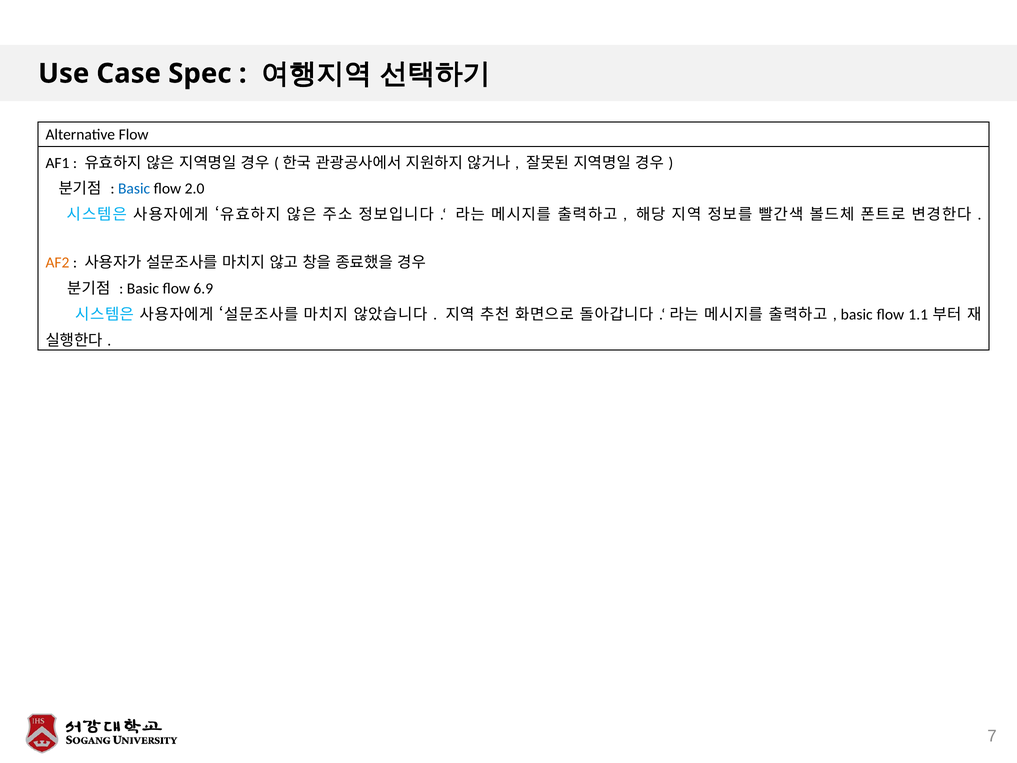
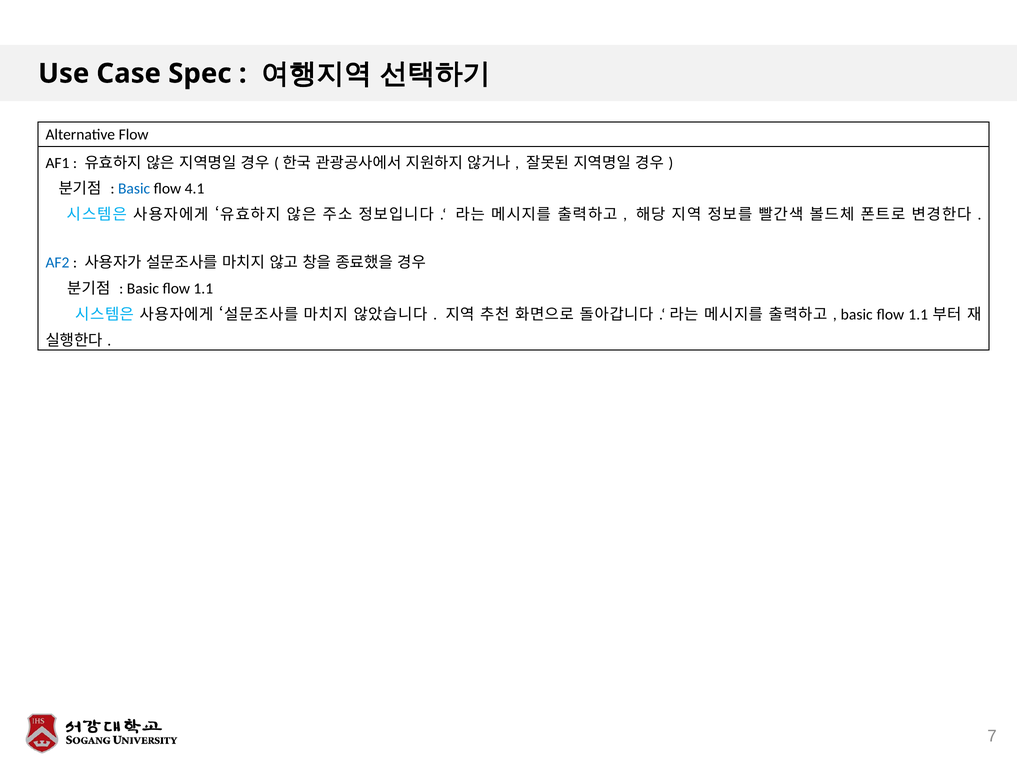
2.0: 2.0 -> 4.1
AF2 colour: orange -> blue
6.9 at (203, 289): 6.9 -> 1.1
